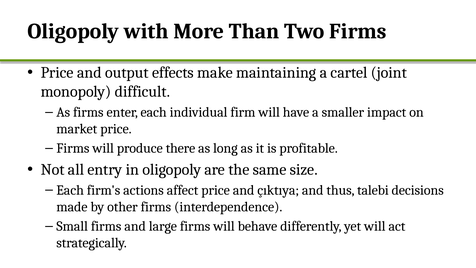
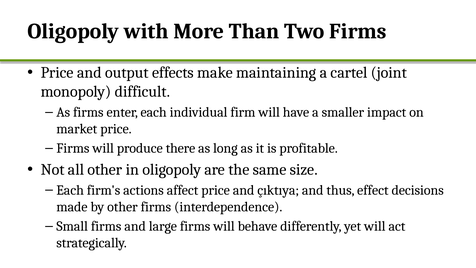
all entry: entry -> other
talebi: talebi -> effect
